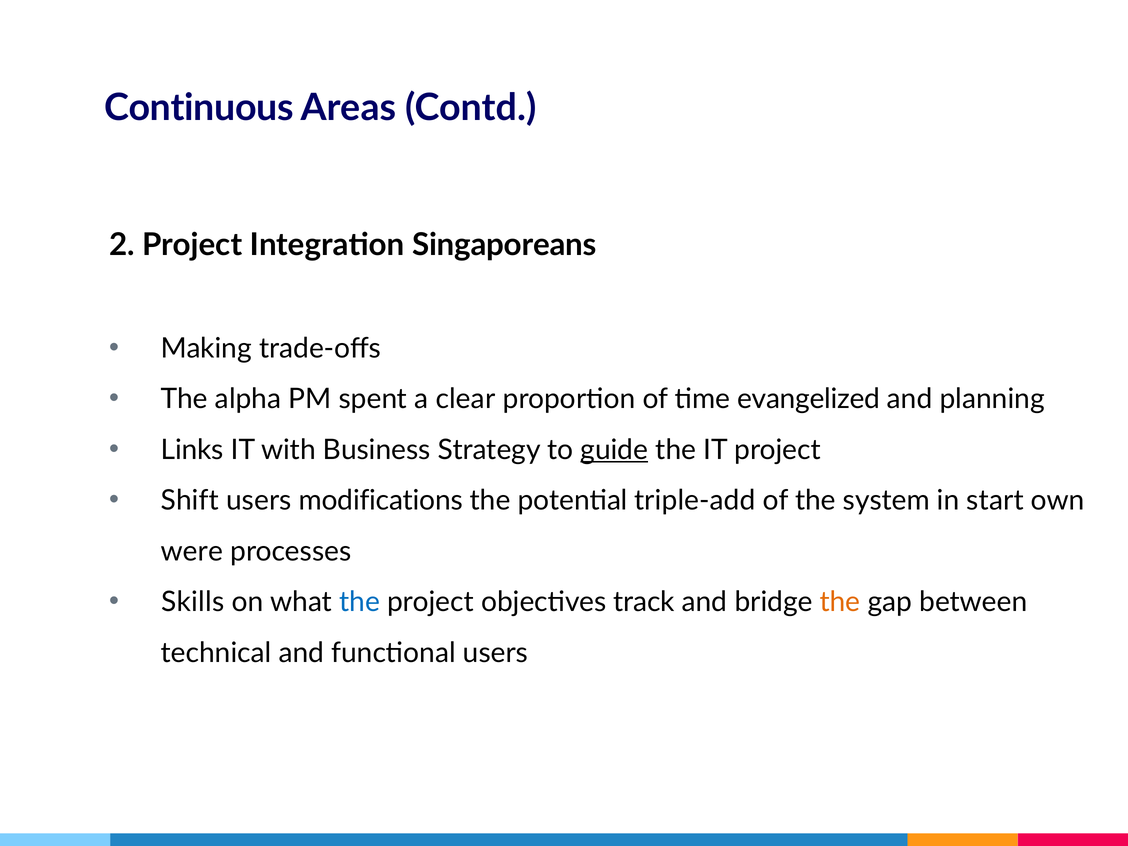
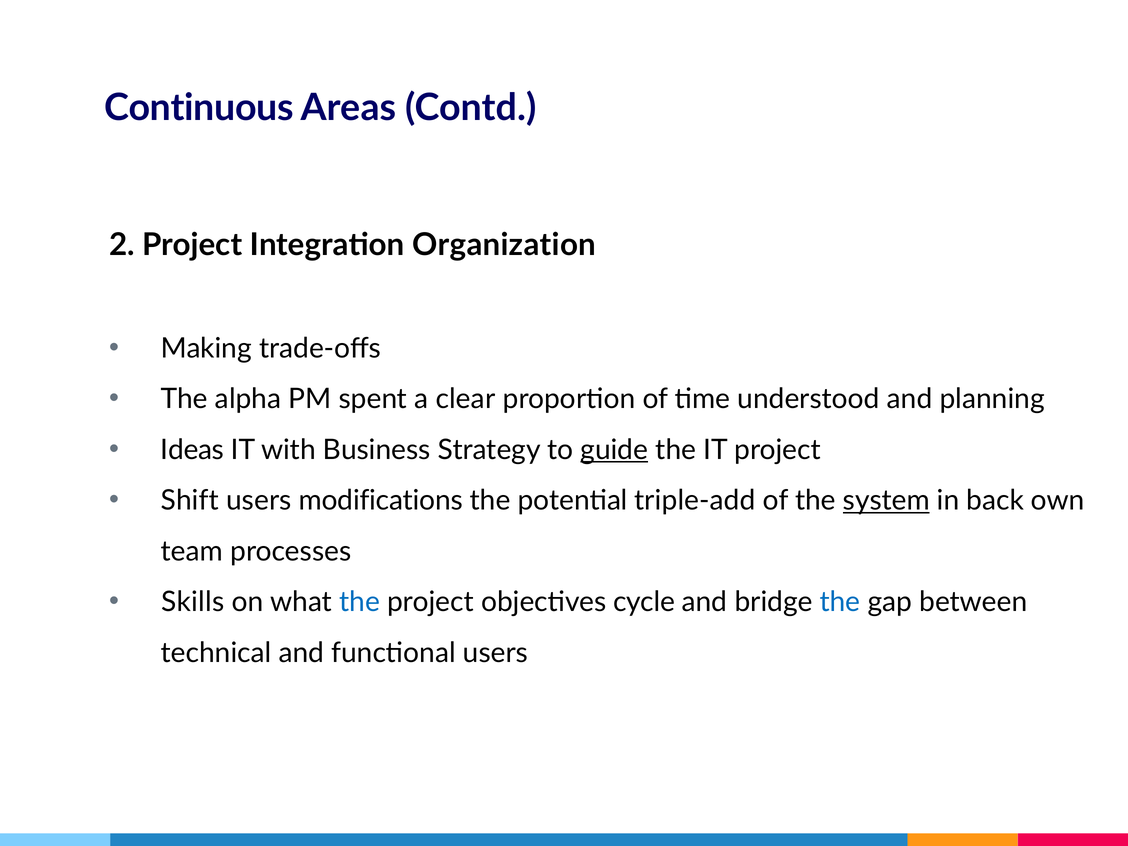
Singaporeans: Singaporeans -> Organization
evangelized: evangelized -> understood
Links: Links -> Ideas
system underline: none -> present
start: start -> back
were: were -> team
track: track -> cycle
the at (840, 602) colour: orange -> blue
